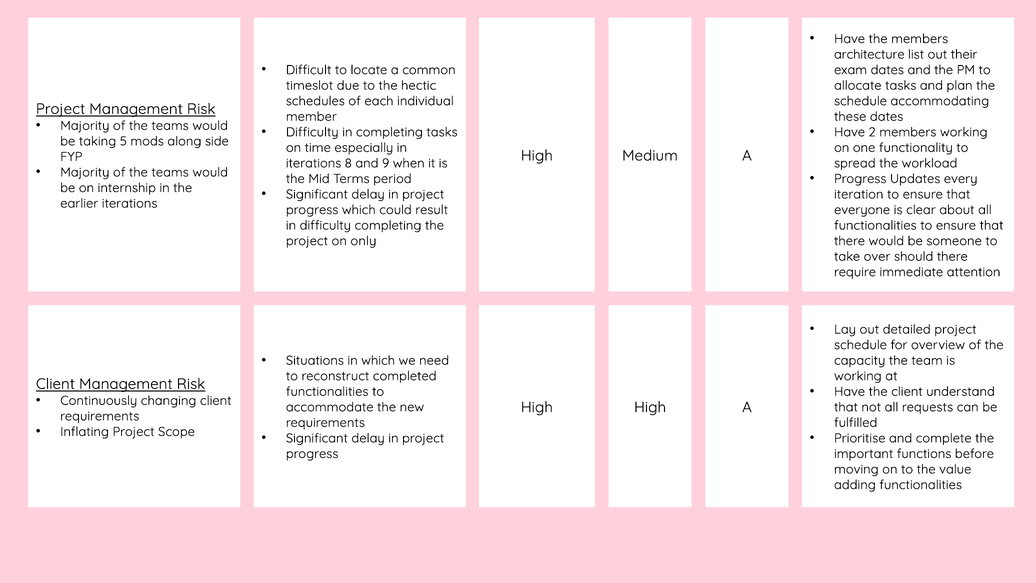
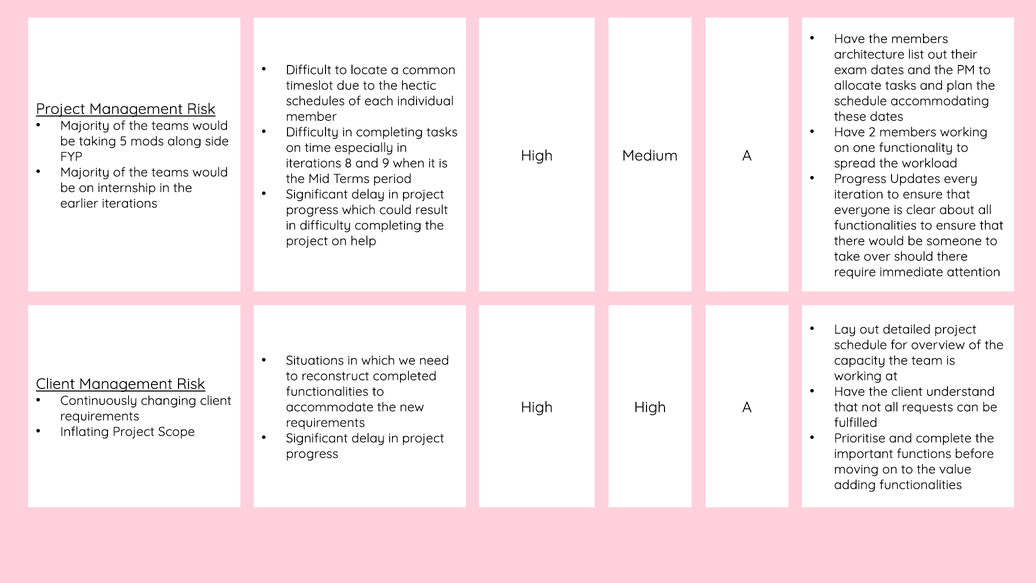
only: only -> help
